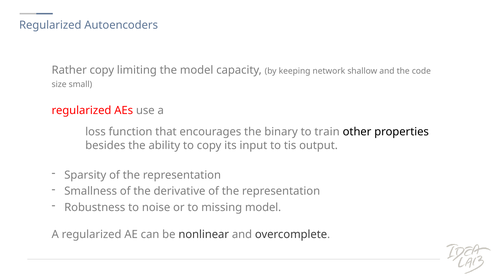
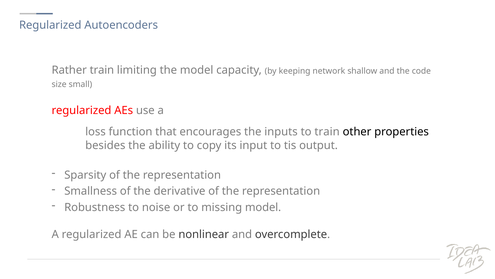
Rather copy: copy -> train
binary: binary -> inputs
